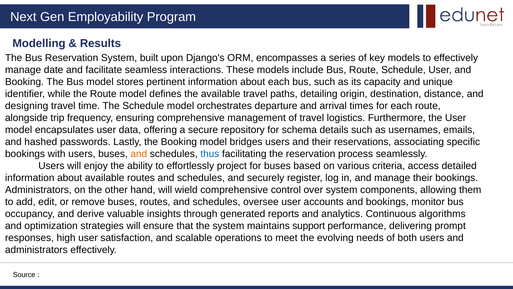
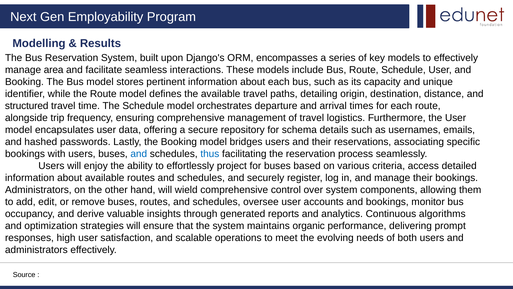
date: date -> area
designing: designing -> structured
and at (139, 154) colour: orange -> blue
support: support -> organic
